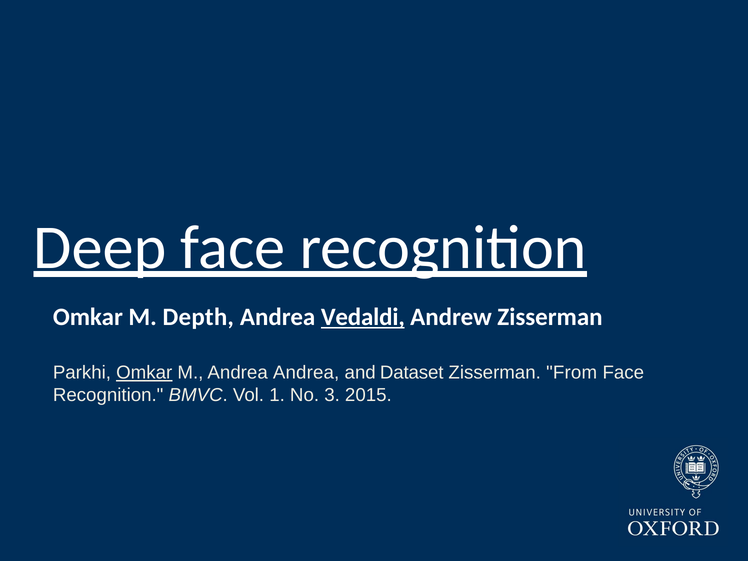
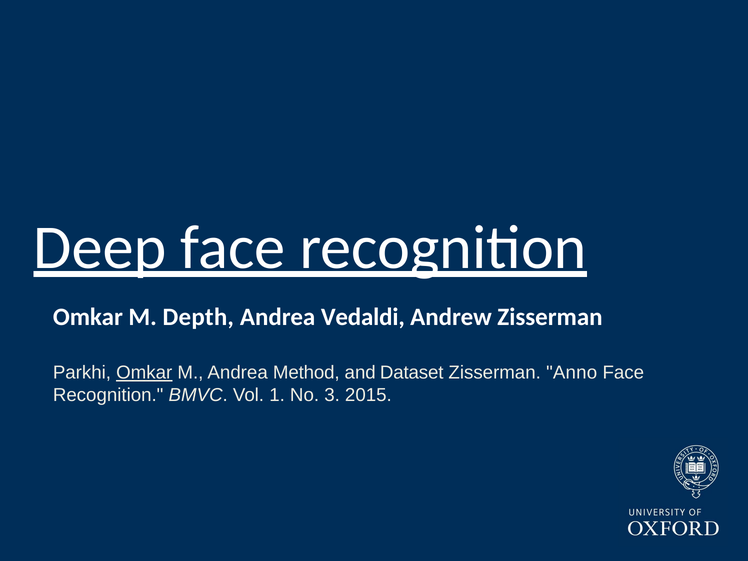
Vedaldi underline: present -> none
Andrea Andrea: Andrea -> Method
From: From -> Anno
